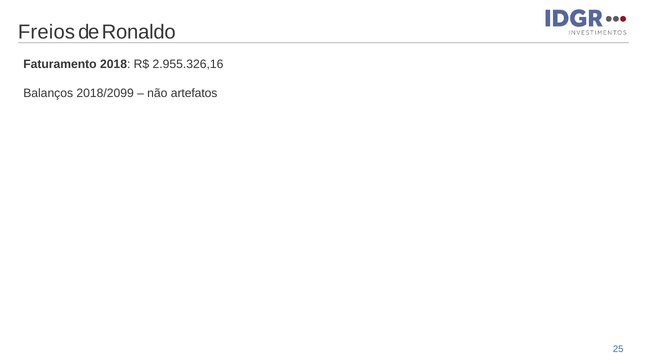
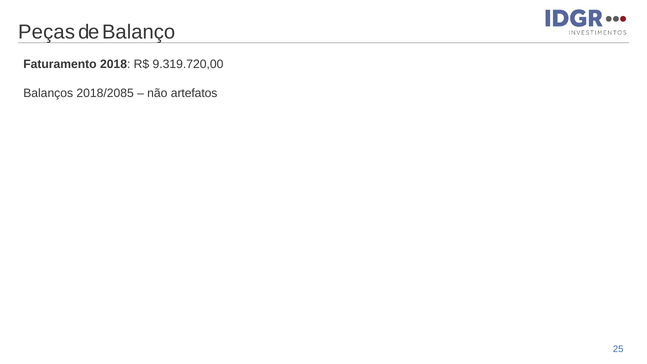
Freios: Freios -> Peças
Ronaldo: Ronaldo -> Balanço
2.955.326,16: 2.955.326,16 -> 9.319.720,00
2018/2099: 2018/2099 -> 2018/2085
